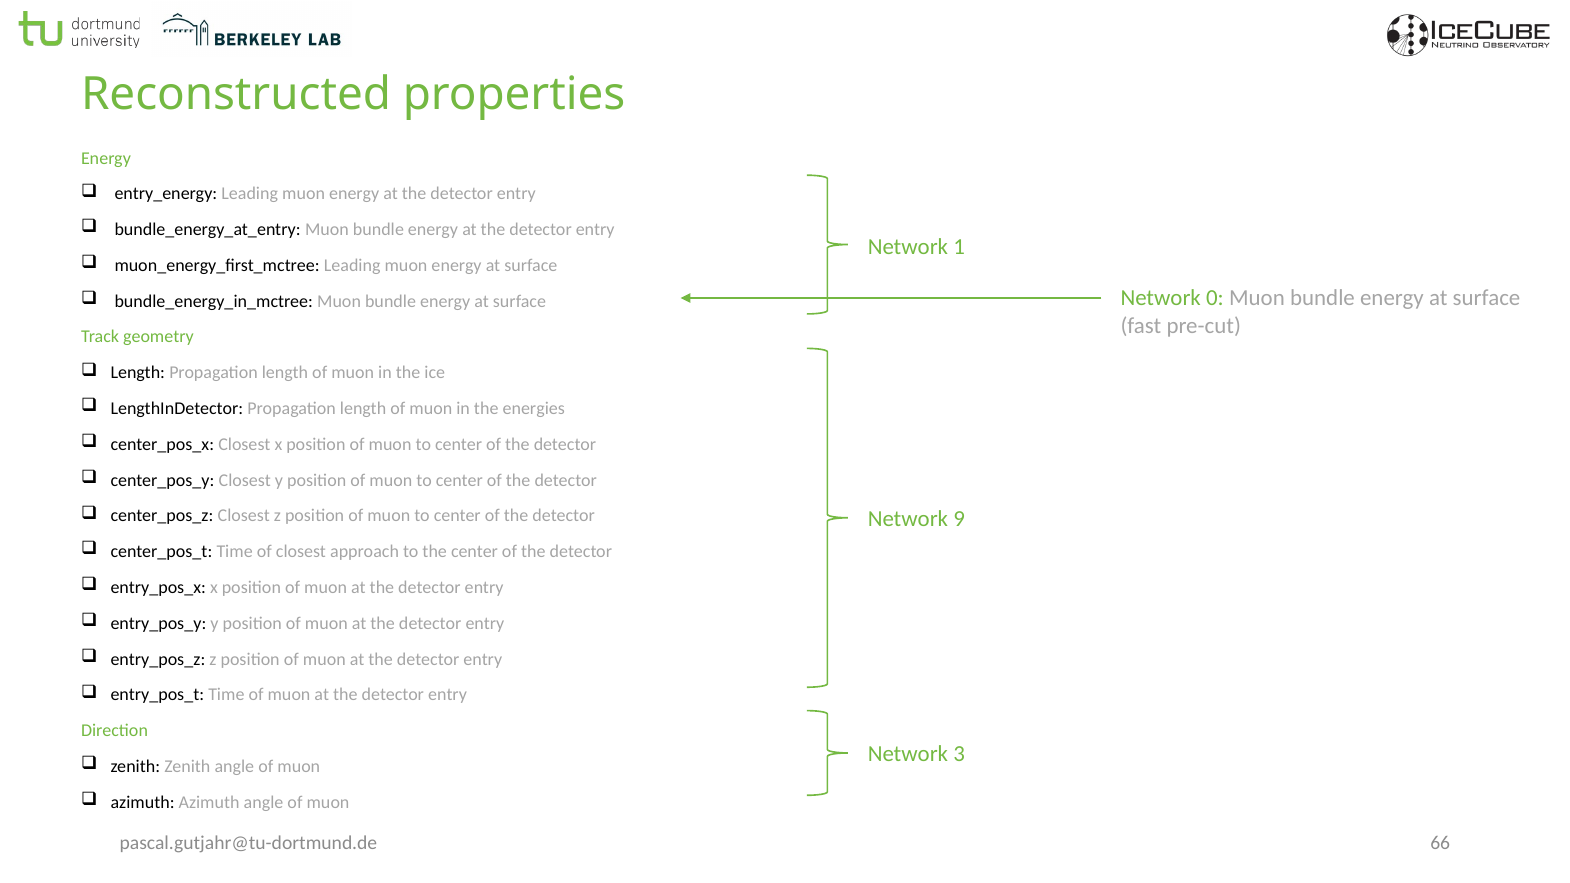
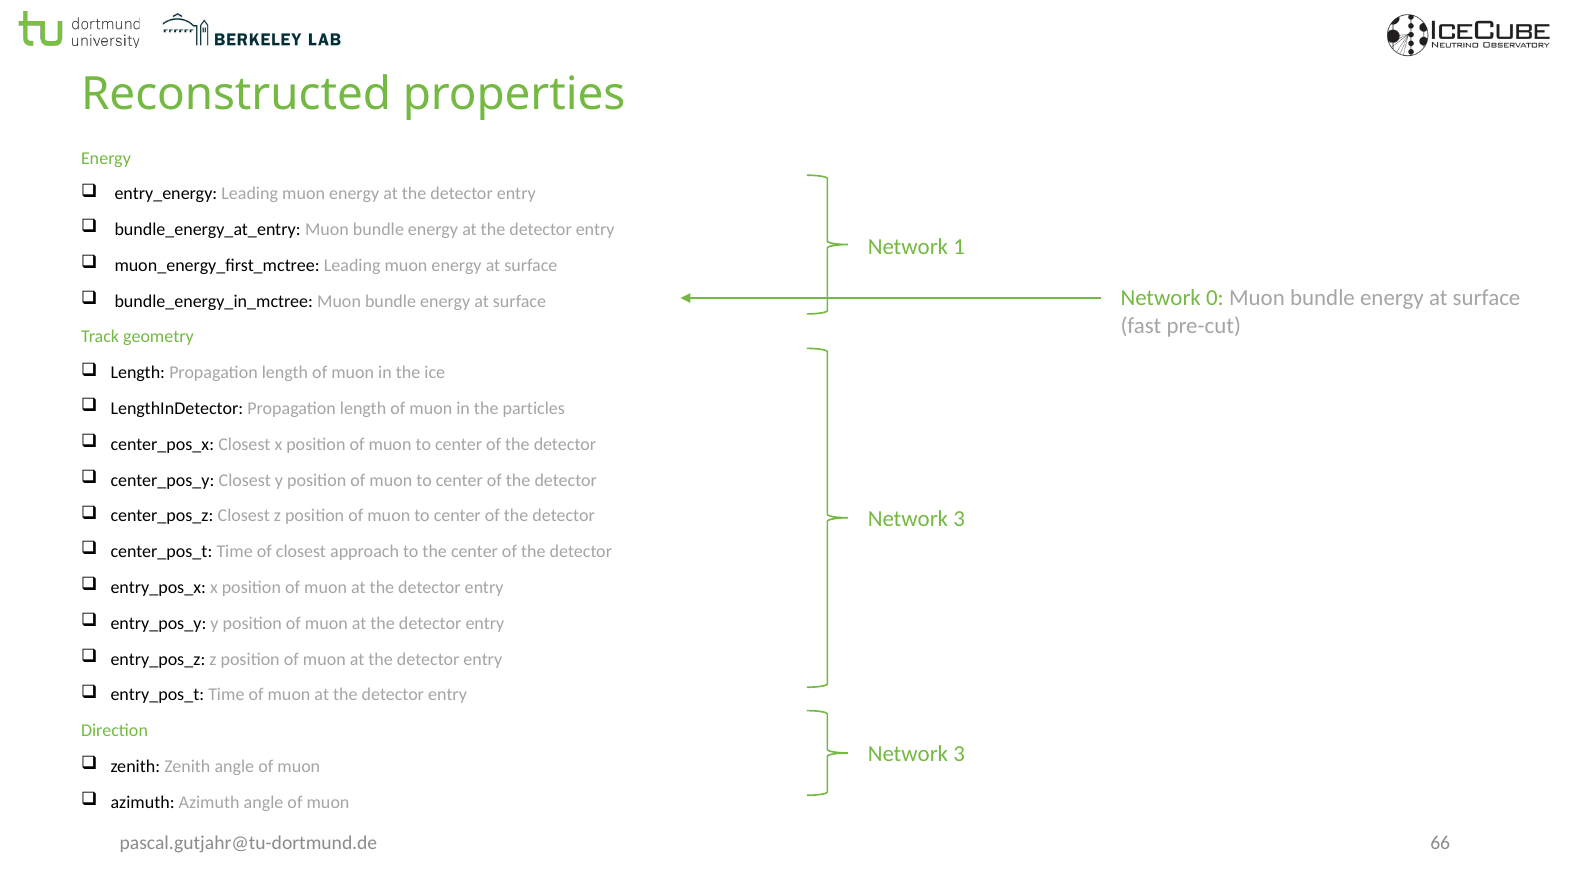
energies: energies -> particles
9 at (959, 519): 9 -> 3
